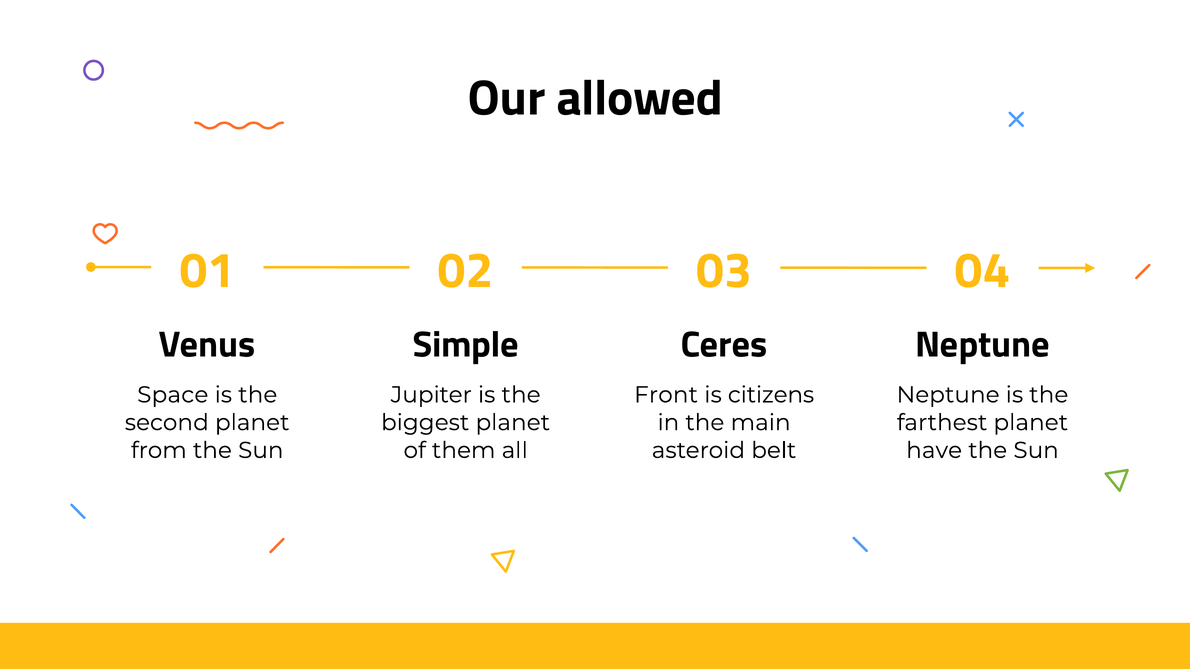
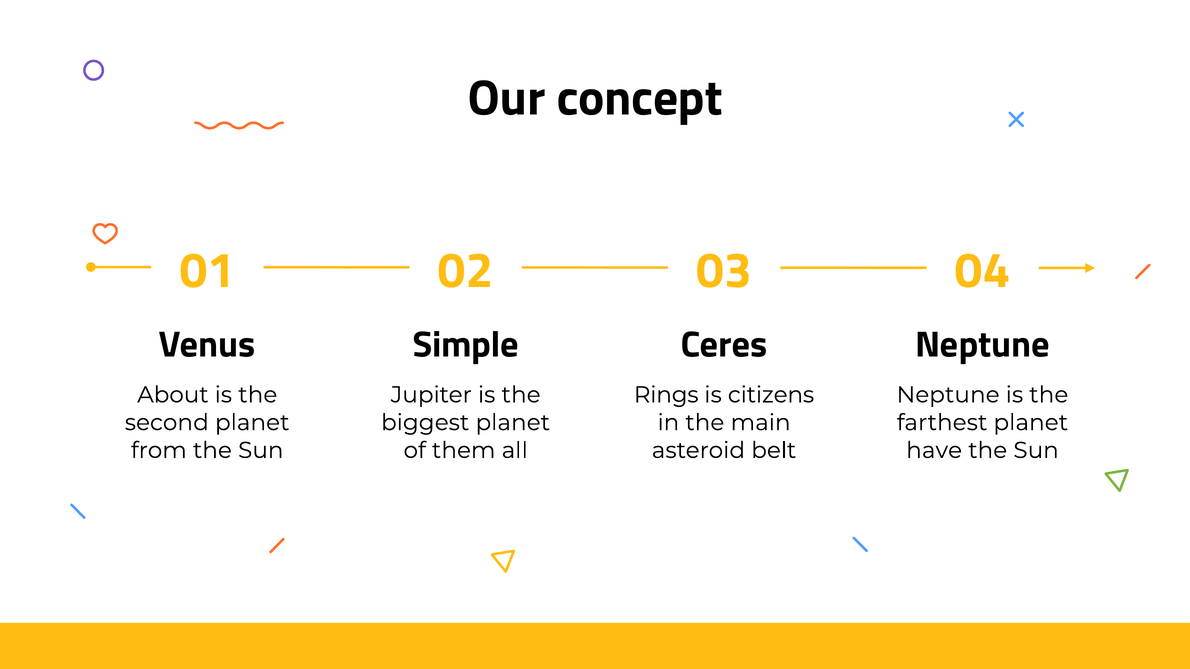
allowed: allowed -> concept
Space: Space -> About
Front: Front -> Rings
